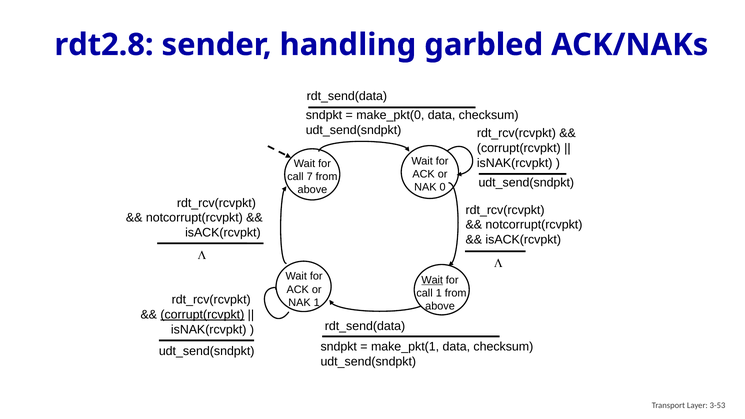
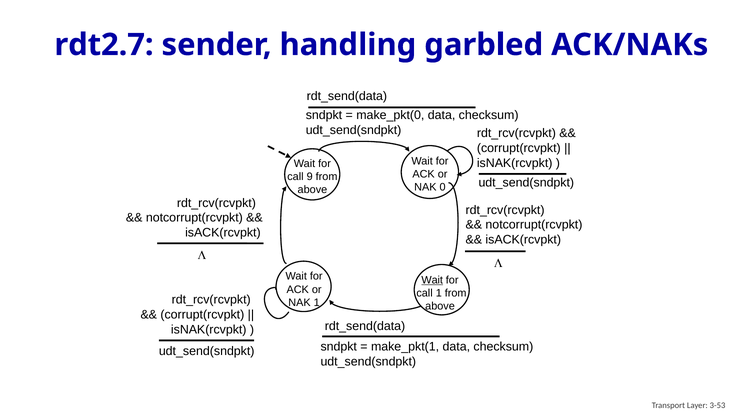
rdt2.8: rdt2.8 -> rdt2.7
7: 7 -> 9
corrupt(rcvpkt at (202, 315) underline: present -> none
